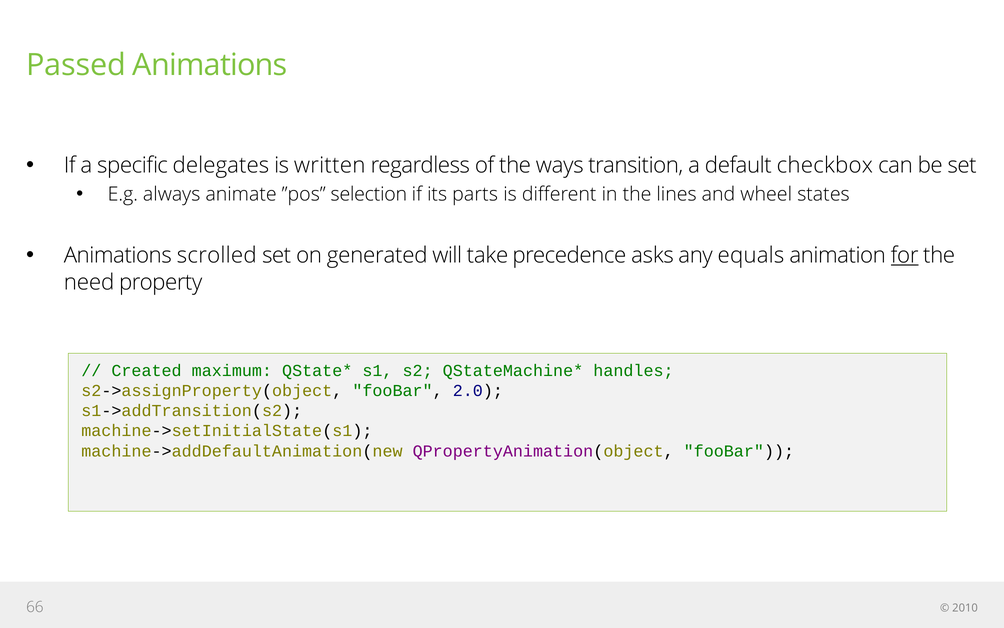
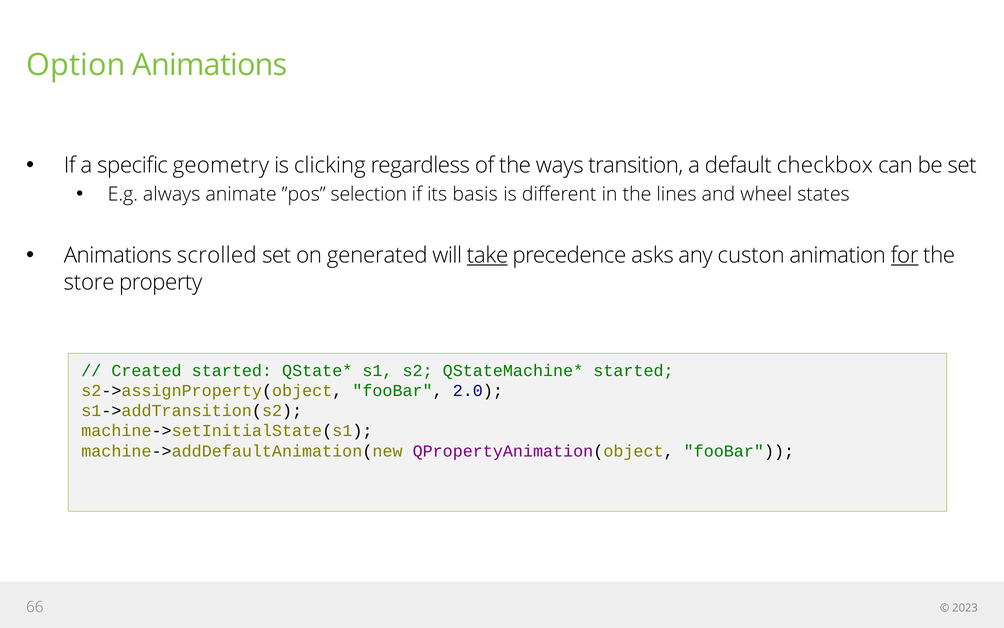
Passed: Passed -> Option
delegates: delegates -> geometry
written: written -> clicking
parts: parts -> basis
take underline: none -> present
equals: equals -> custon
need: need -> store
Created maximum: maximum -> started
handles at (633, 370): handles -> started
2010: 2010 -> 2023
